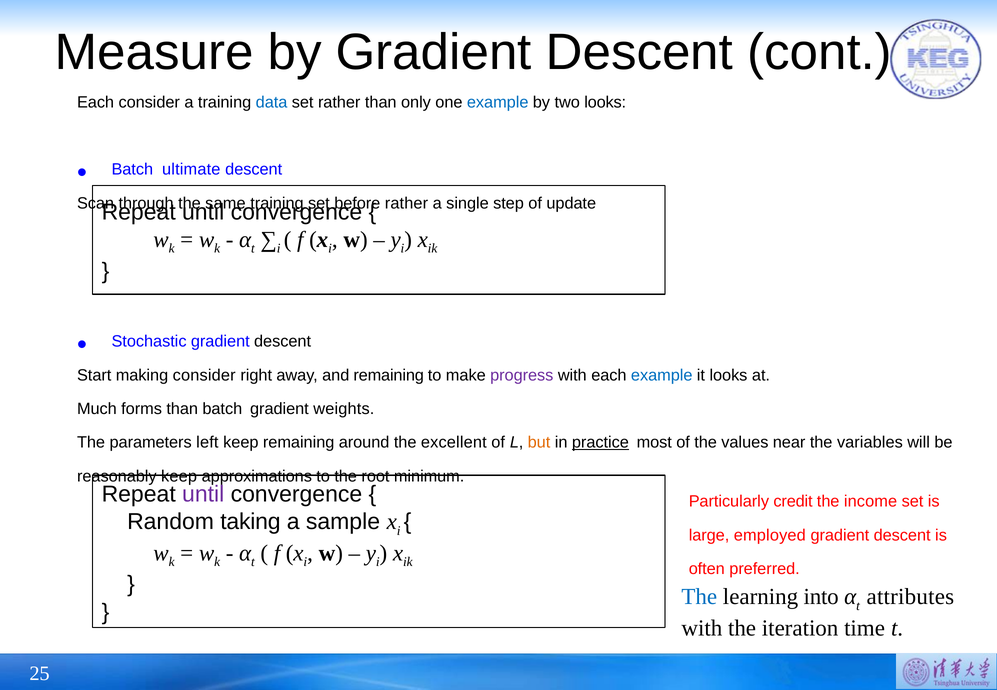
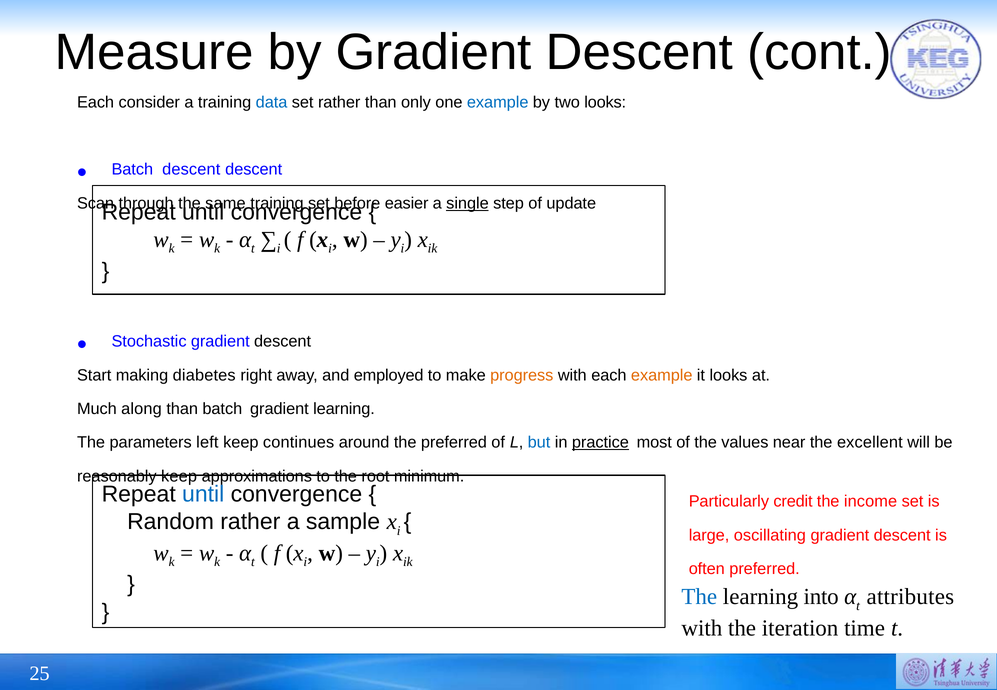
Batch ultimate: ultimate -> descent
rather at (406, 203): rather -> easier
single underline: none -> present
making consider: consider -> diabetes
and remaining: remaining -> employed
progress colour: purple -> orange
example at (662, 375) colour: blue -> orange
forms: forms -> along
gradient weights: weights -> learning
keep remaining: remaining -> continues
the excellent: excellent -> preferred
but colour: orange -> blue
variables: variables -> excellent
until at (203, 494) colour: purple -> blue
Random taking: taking -> rather
employed: employed -> oscillating
